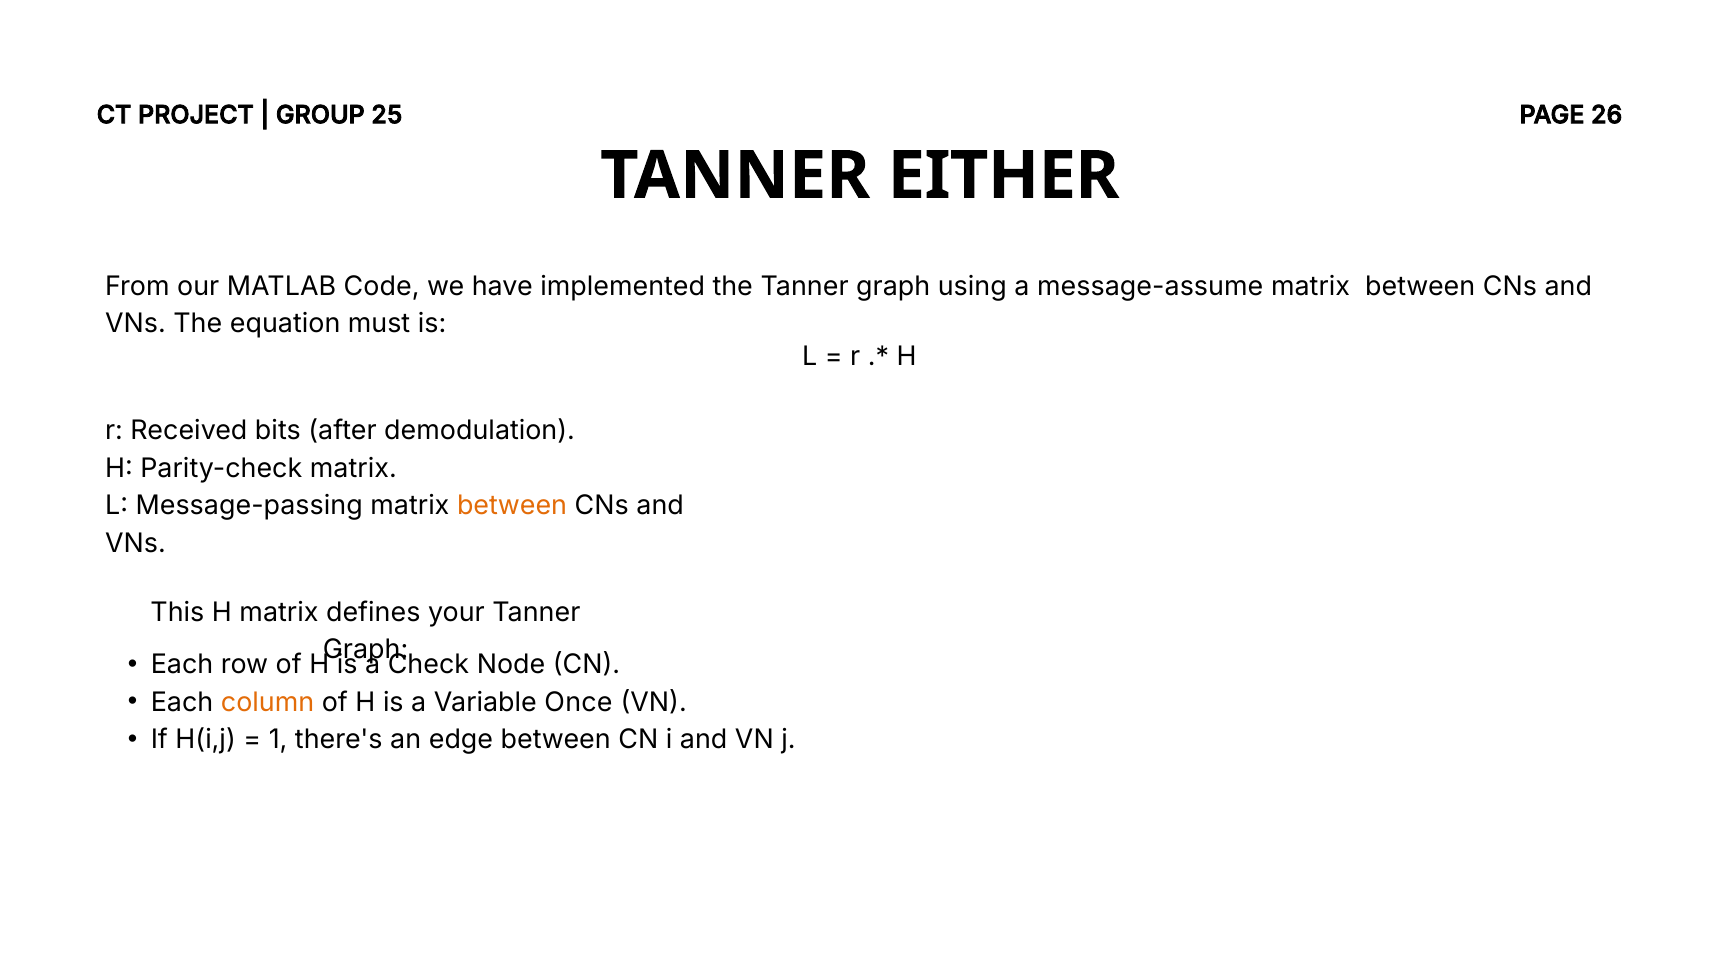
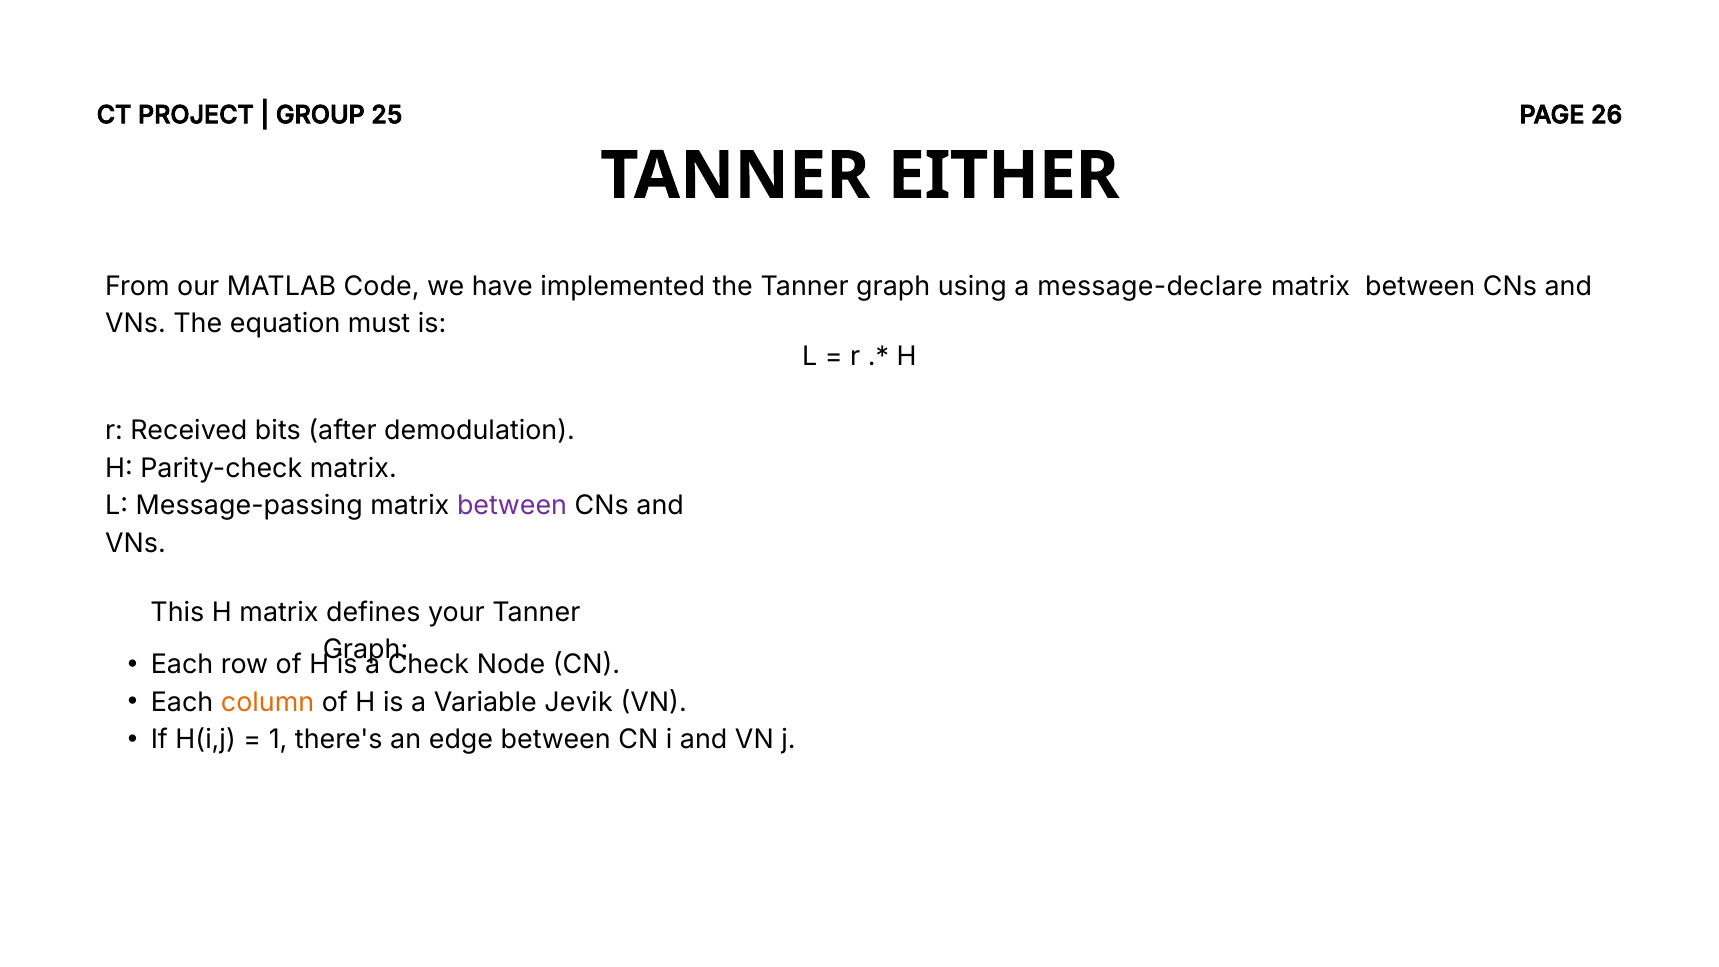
message-assume: message-assume -> message-declare
between at (512, 506) colour: orange -> purple
Once: Once -> Jevik
